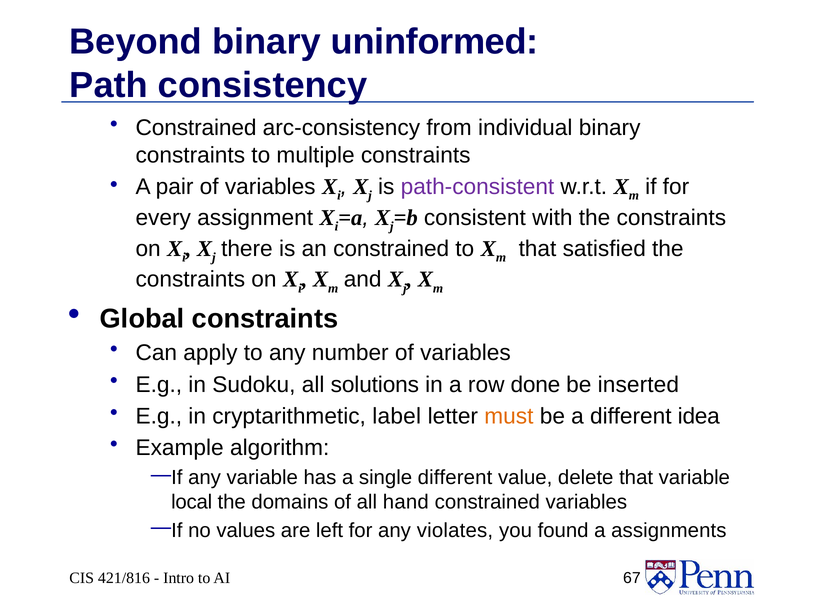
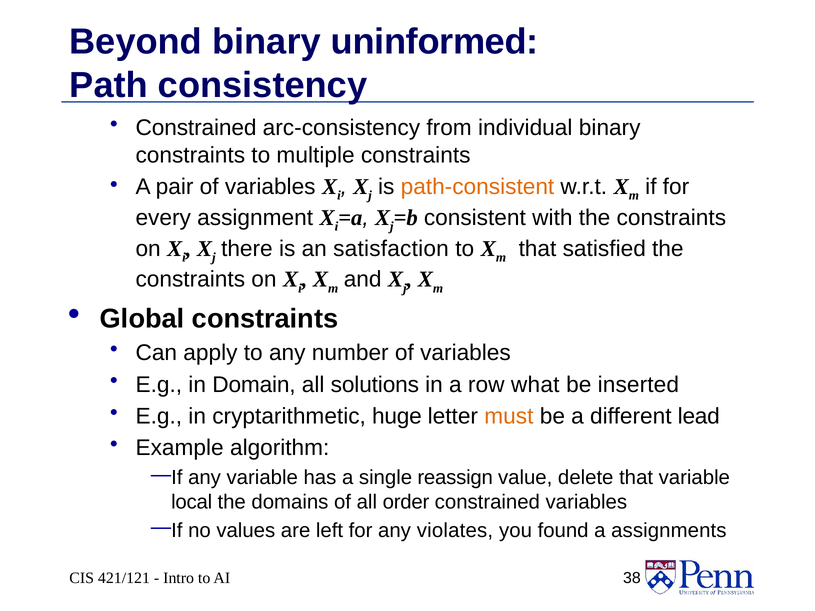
path-consistent colour: purple -> orange
an constrained: constrained -> satisfaction
Sudoku: Sudoku -> Domain
done: done -> what
label: label -> huge
idea: idea -> lead
single different: different -> reassign
hand: hand -> order
421/816: 421/816 -> 421/121
67: 67 -> 38
